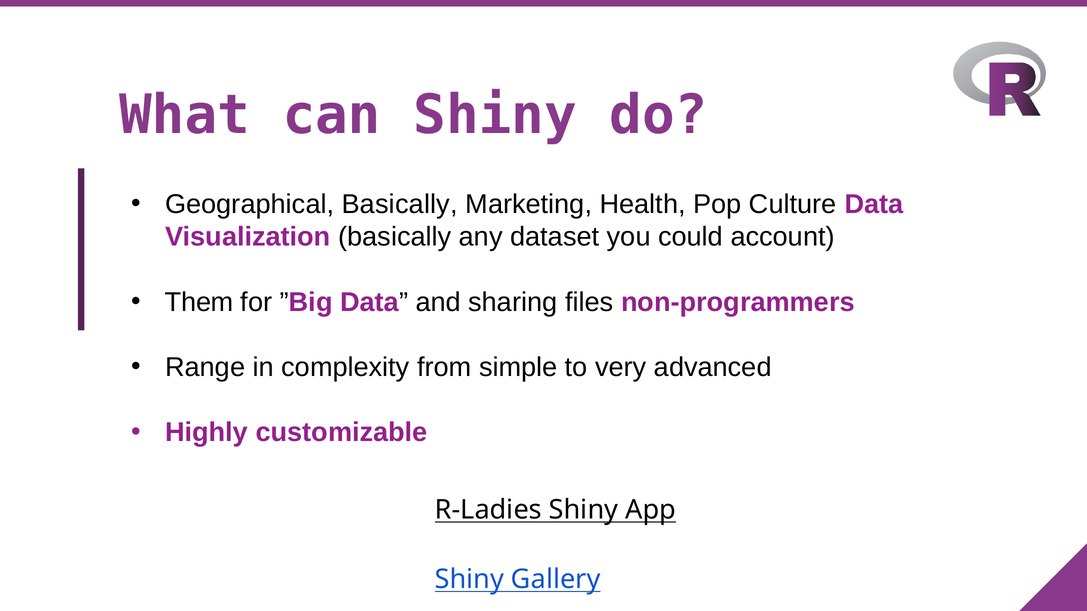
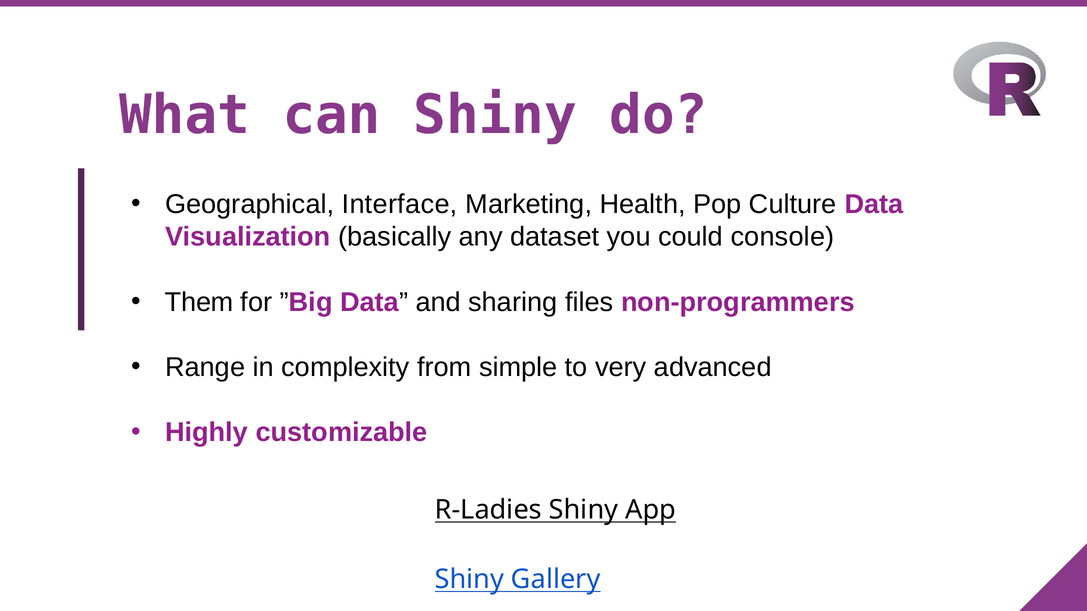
Geographical Basically: Basically -> Interface
account: account -> console
